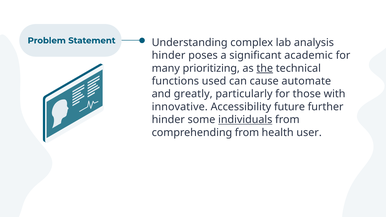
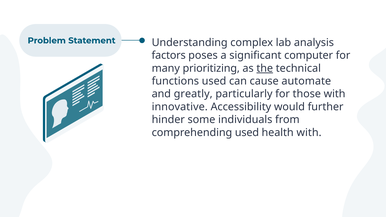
hinder at (169, 55): hinder -> factors
academic: academic -> computer
future: future -> would
individuals underline: present -> none
comprehending from: from -> used
health user: user -> with
